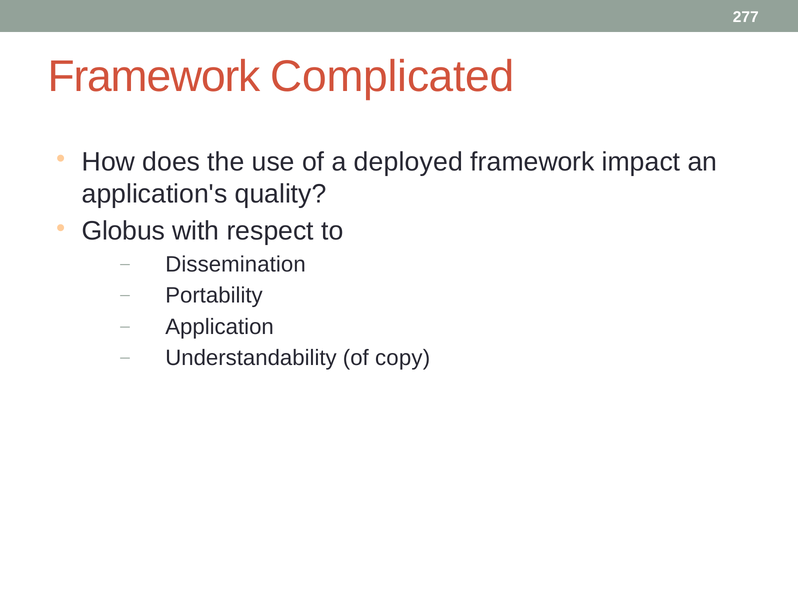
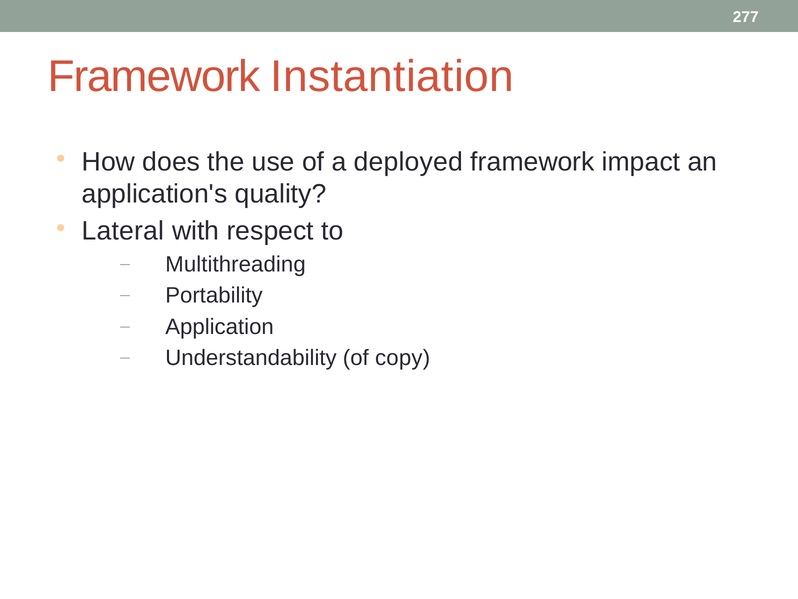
Complicated: Complicated -> Instantiation
Globus: Globus -> Lateral
Dissemination: Dissemination -> Multithreading
